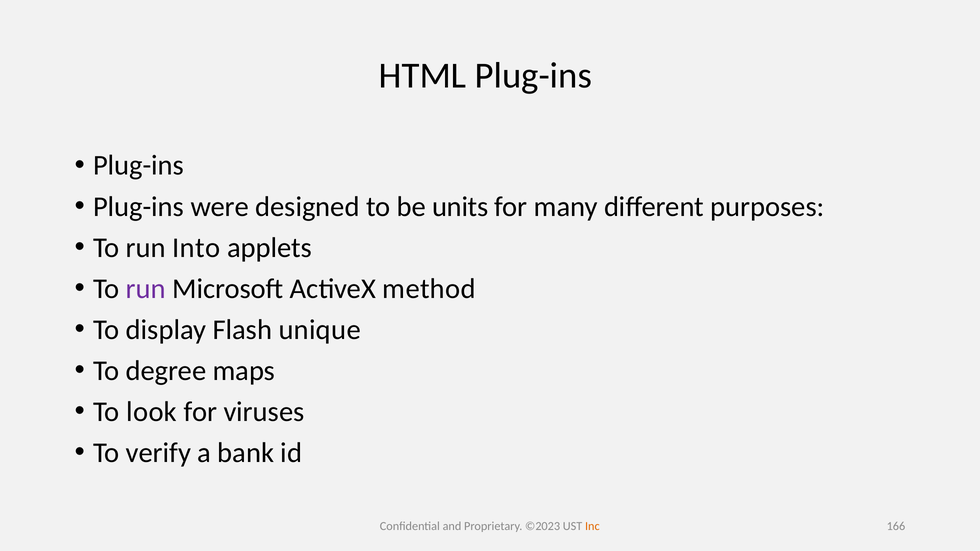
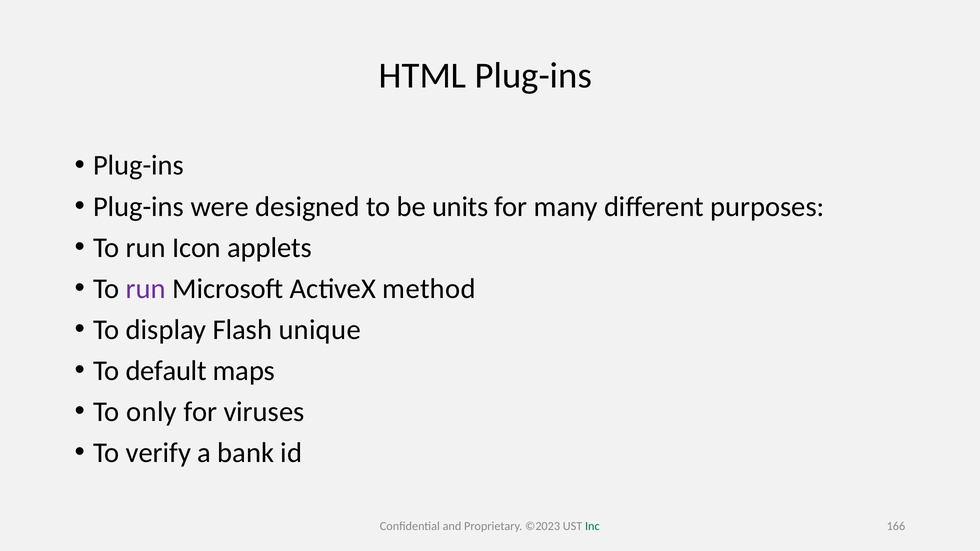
Into: Into -> Icon
degree: degree -> default
look: look -> only
Inc colour: orange -> green
